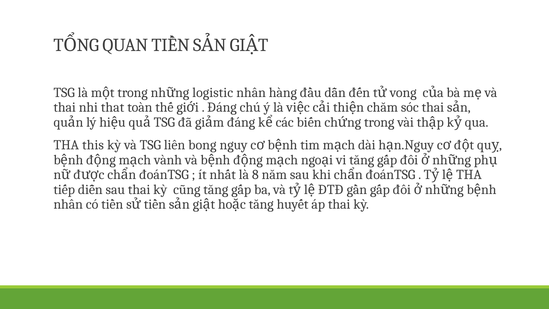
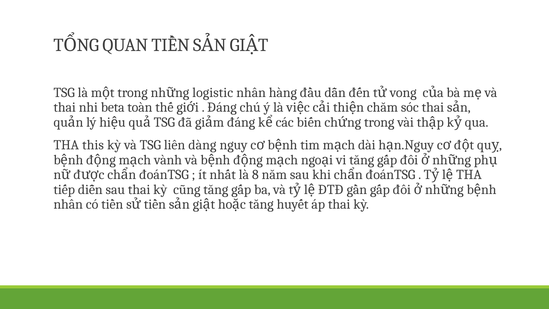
that: that -> beta
bong: bong -> dàng
